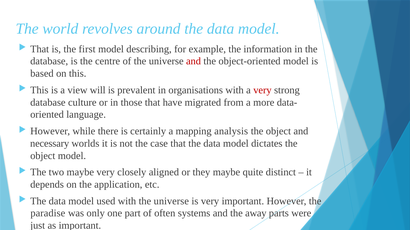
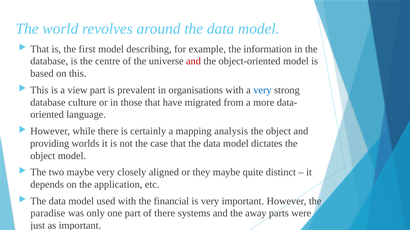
view will: will -> part
very at (262, 90) colour: red -> blue
necessary: necessary -> providing
with the universe: universe -> financial
of often: often -> there
